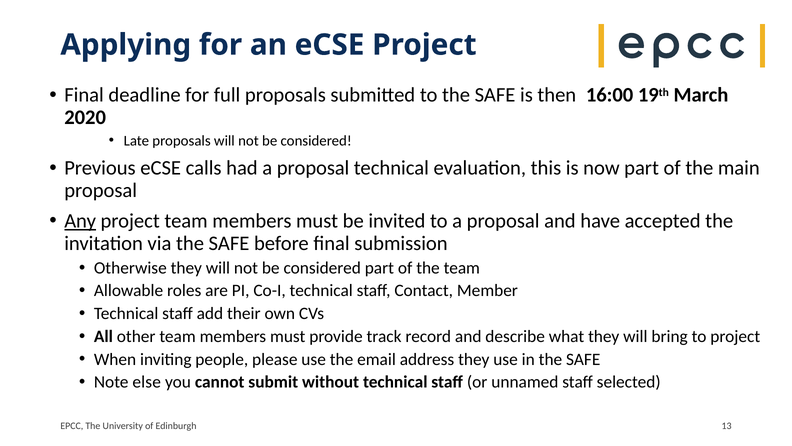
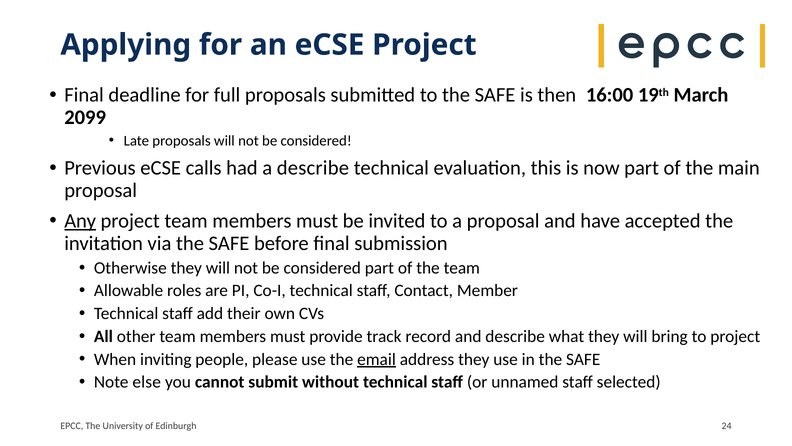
2020: 2020 -> 2099
had a proposal: proposal -> describe
email underline: none -> present
13: 13 -> 24
